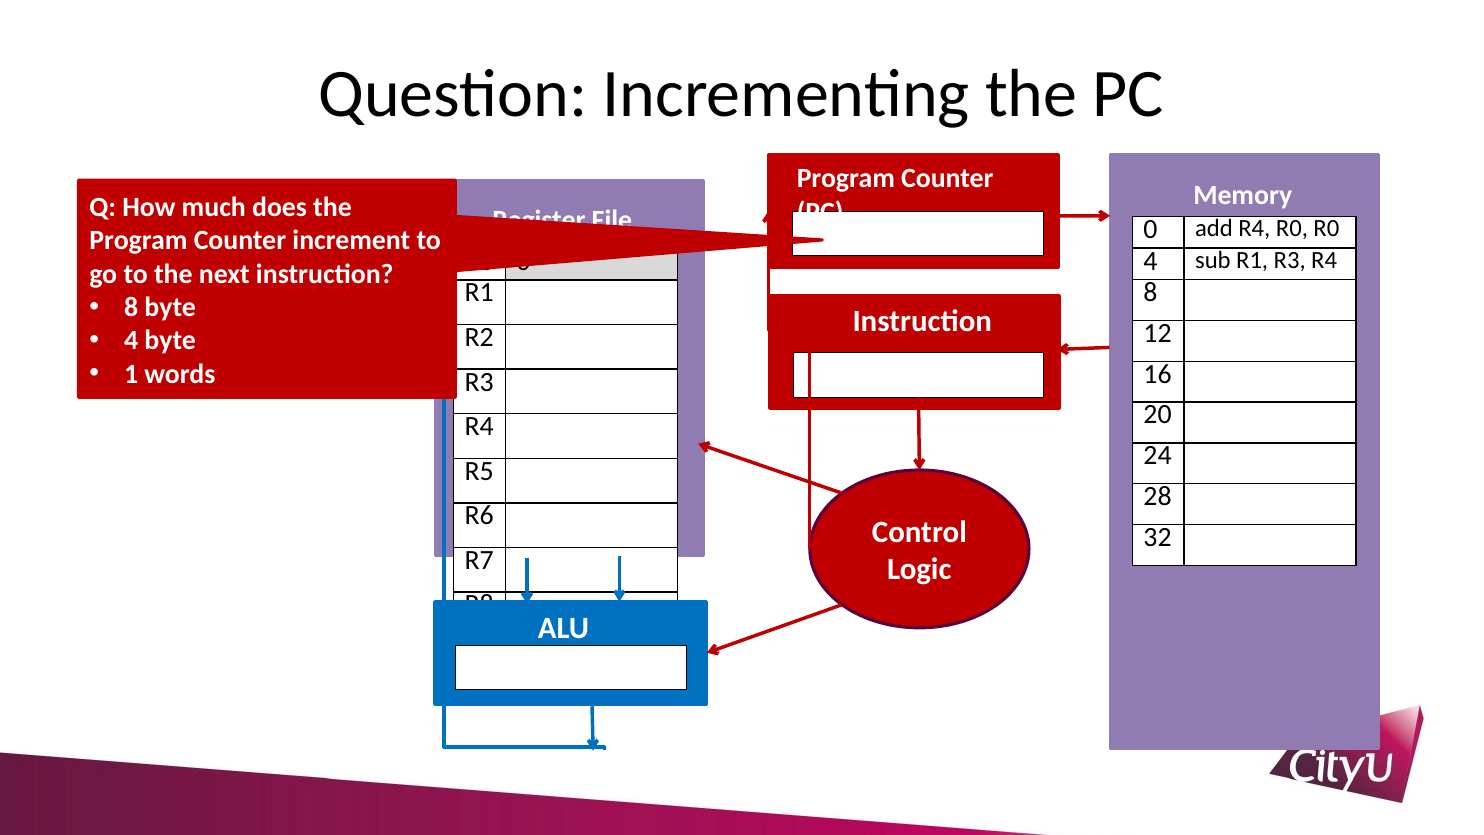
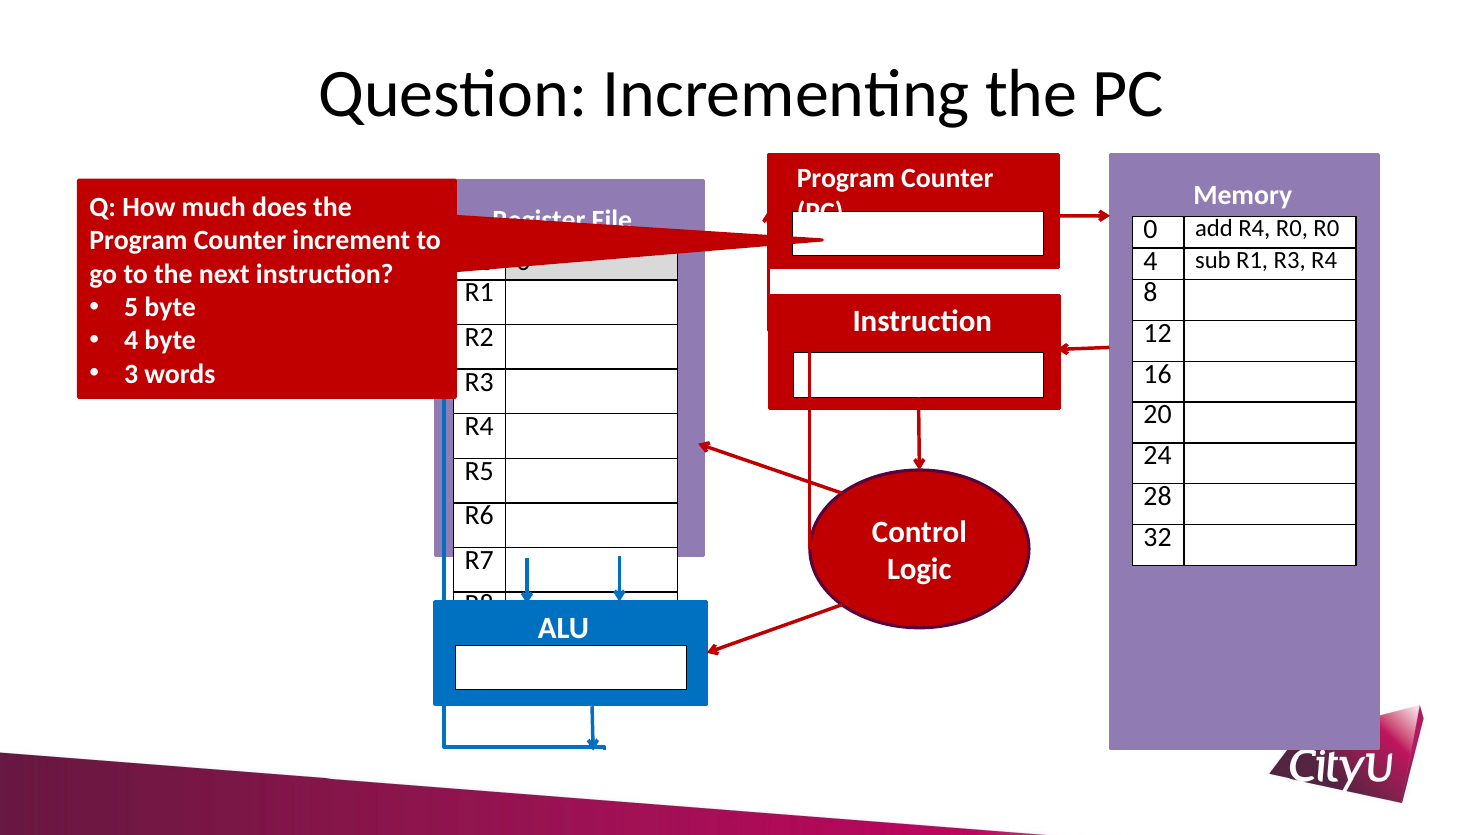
8 at (131, 307): 8 -> 5
1: 1 -> 3
